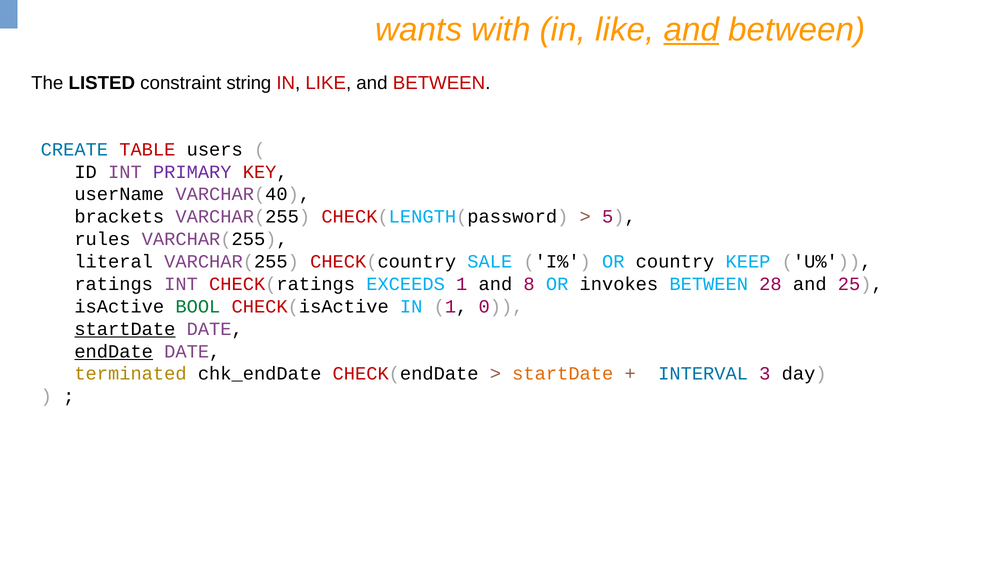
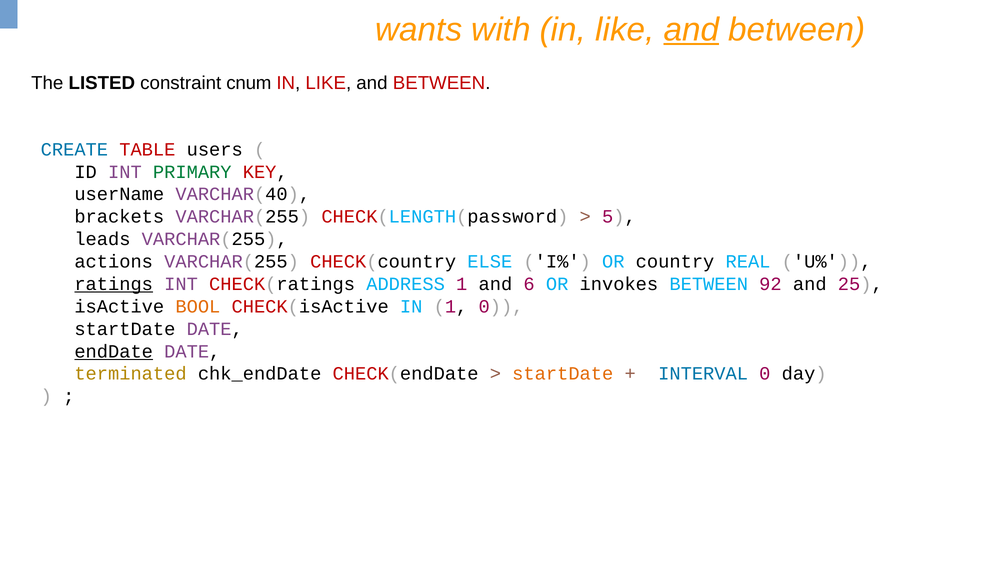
string: string -> cnum
PRIMARY colour: purple -> green
rules: rules -> leads
literal: literal -> actions
SALE: SALE -> ELSE
KEEP: KEEP -> REAL
ratings underline: none -> present
EXCEEDS: EXCEEDS -> ADDRESS
8: 8 -> 6
28: 28 -> 92
BOOL colour: green -> orange
startDate at (125, 329) underline: present -> none
INTERVAL 3: 3 -> 0
